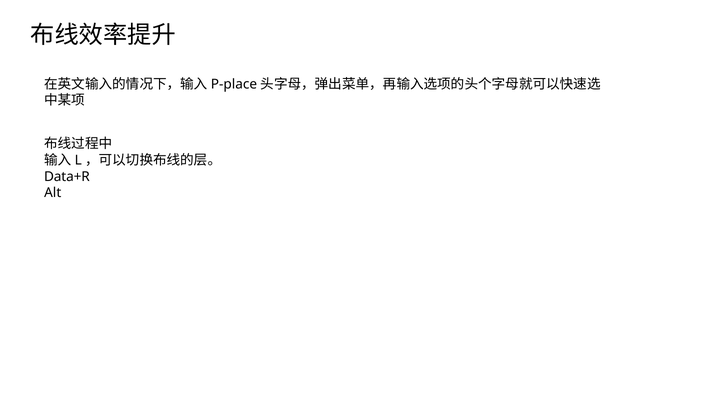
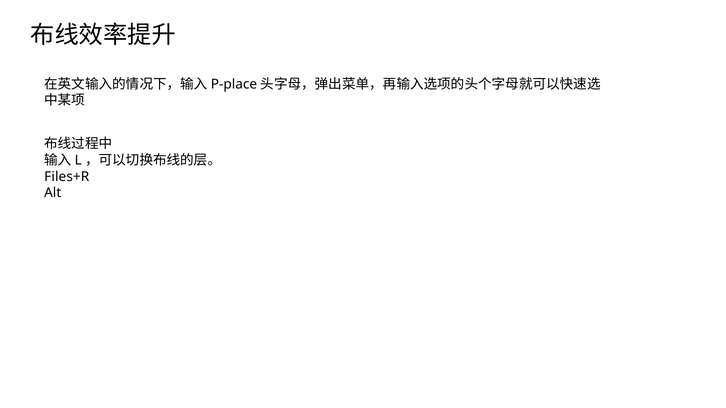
Data+R: Data+R -> Files+R
